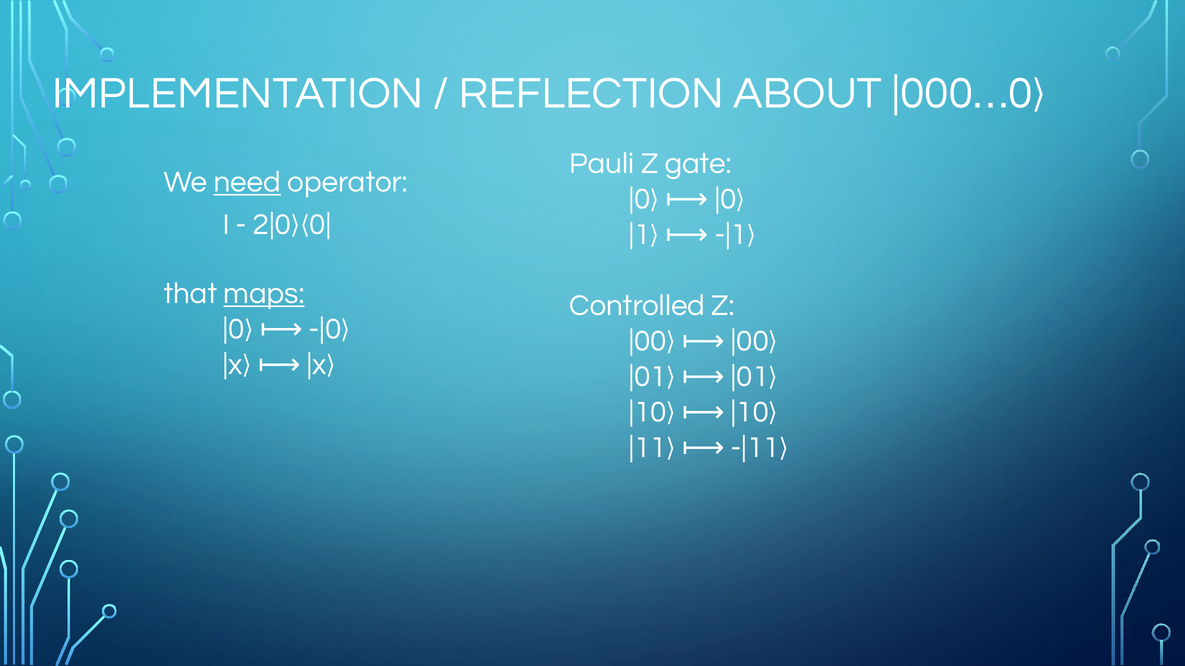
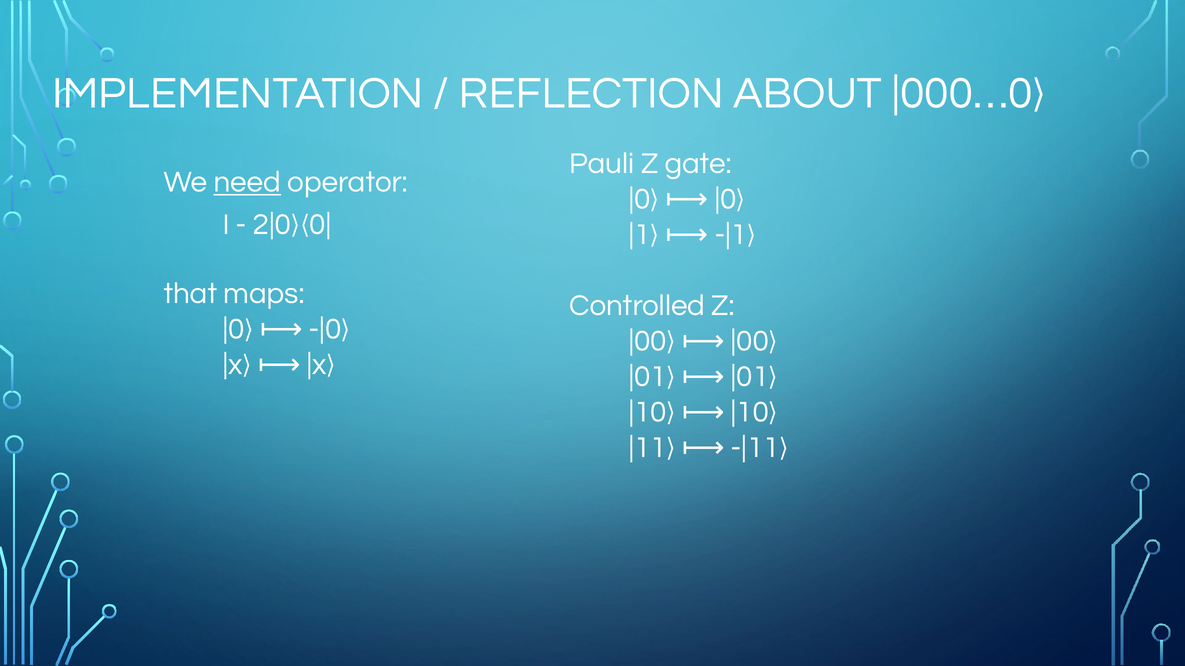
maps underline: present -> none
